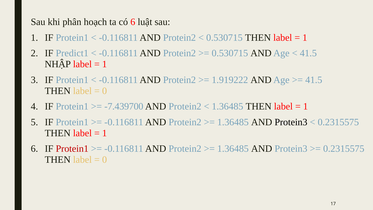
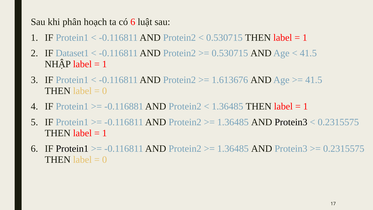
Predict1: Predict1 -> Dataset1
1.919222: 1.919222 -> 1.613676
-7.439700: -7.439700 -> -0.116881
Protein1 at (72, 149) colour: red -> black
